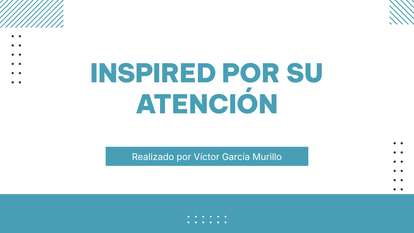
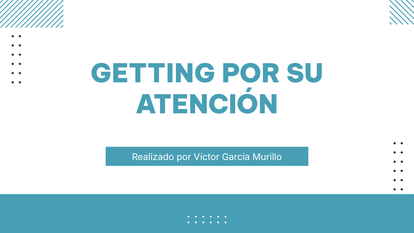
INSPIRED: INSPIRED -> GETTING
